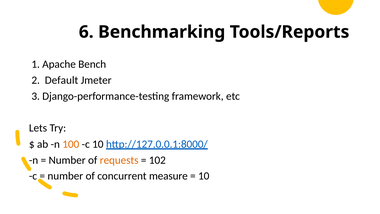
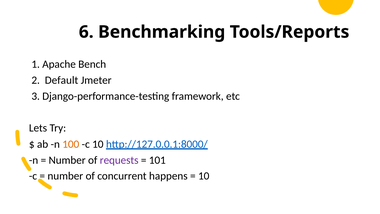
requests colour: orange -> purple
102: 102 -> 101
measure: measure -> happens
